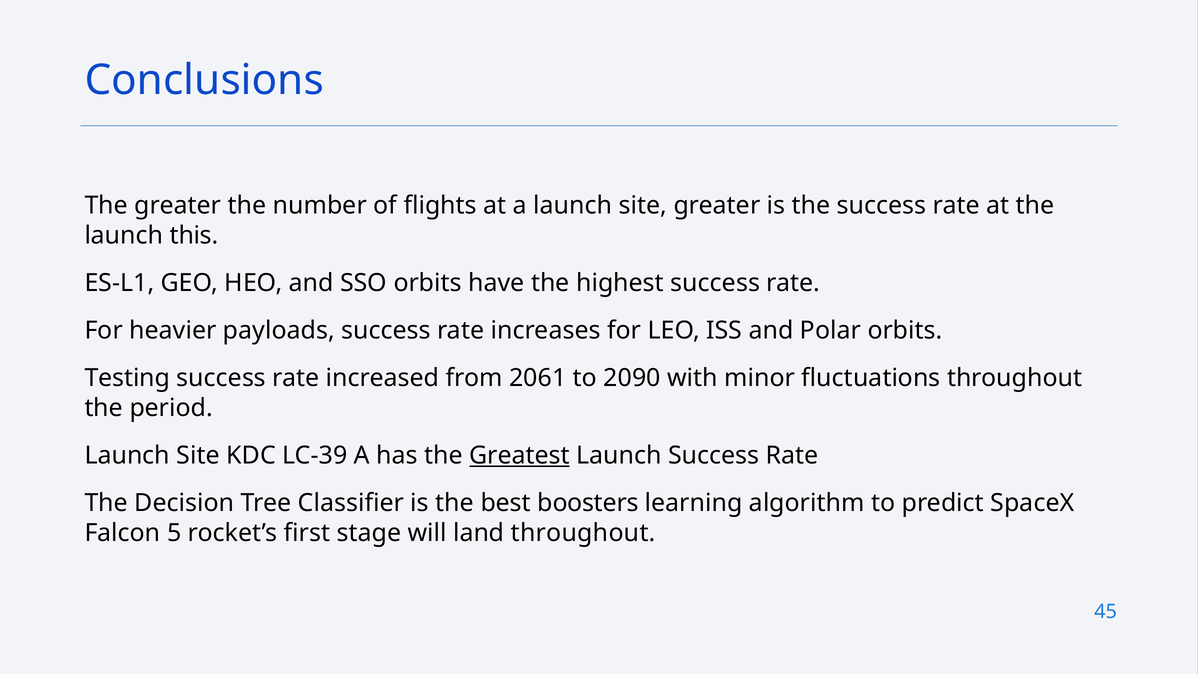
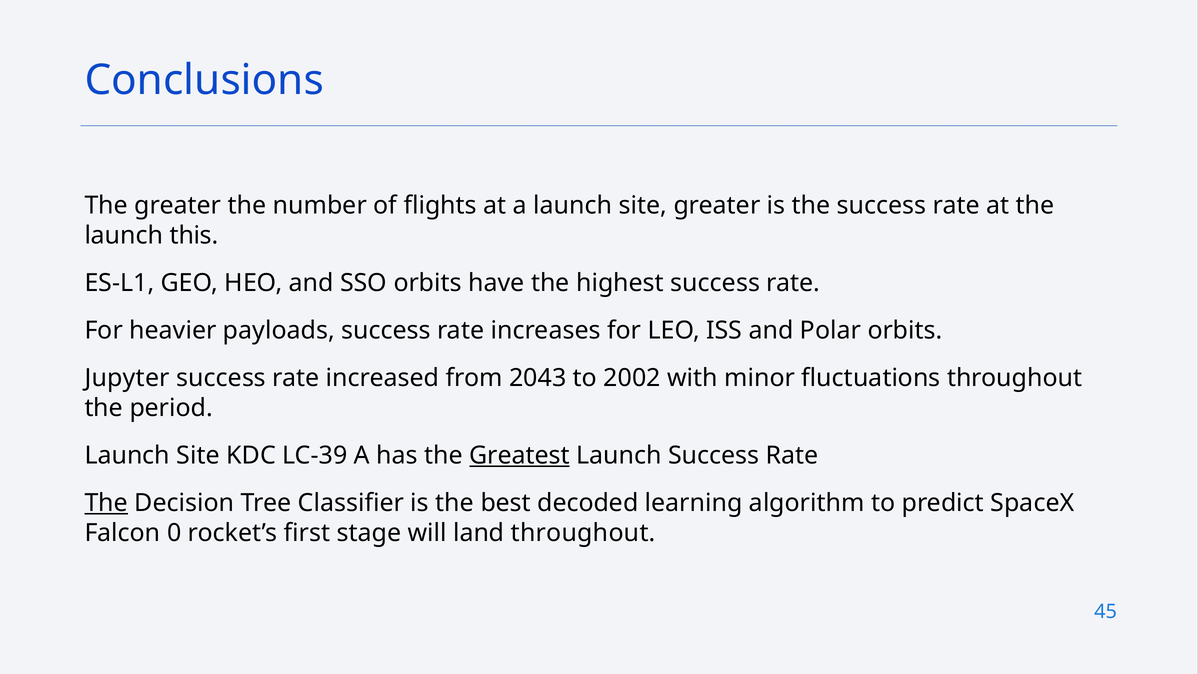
Testing: Testing -> Jupyter
2061: 2061 -> 2043
2090: 2090 -> 2002
The at (106, 503) underline: none -> present
boosters: boosters -> decoded
5: 5 -> 0
